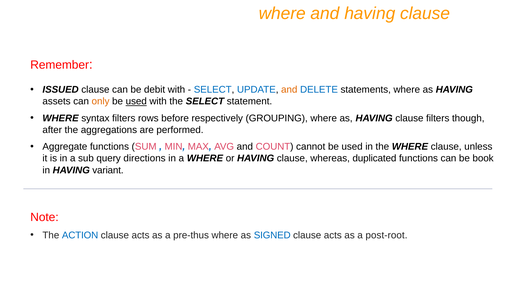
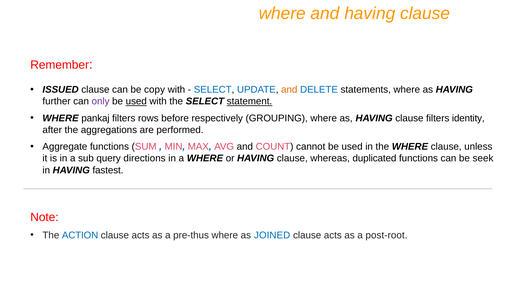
debit: debit -> copy
assets: assets -> further
only colour: orange -> purple
statement underline: none -> present
syntax: syntax -> pankaj
though: though -> identity
book: book -> seek
variant: variant -> fastest
SIGNED: SIGNED -> JOINED
